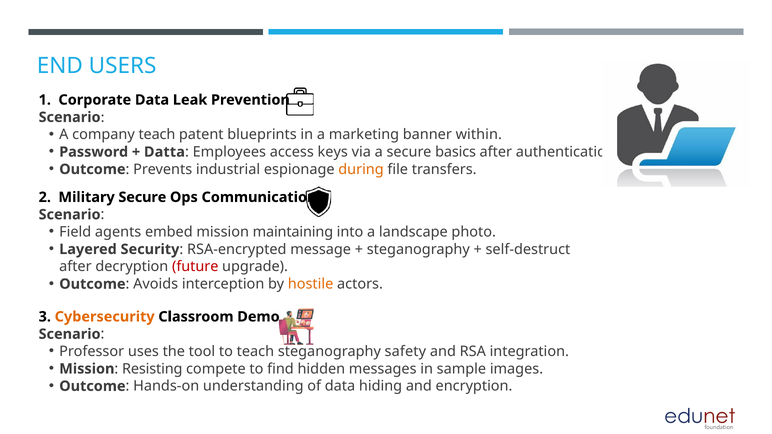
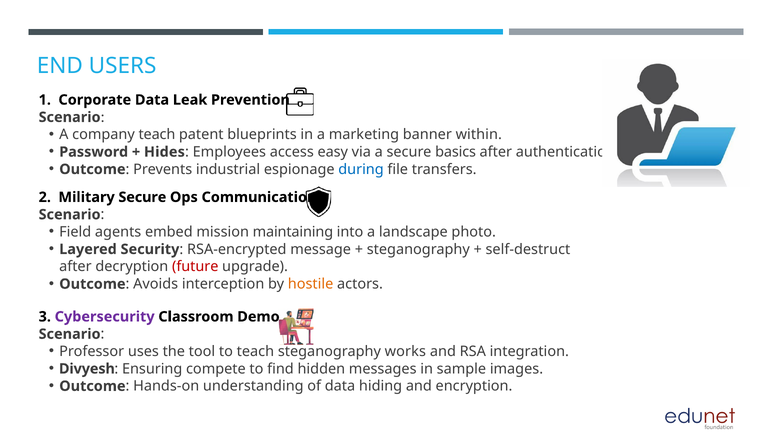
Datta: Datta -> Hides
keys: keys -> easy
during colour: orange -> blue
Cybersecurity colour: orange -> purple
safety: safety -> works
Mission at (87, 369): Mission -> Divyesh
Resisting: Resisting -> Ensuring
